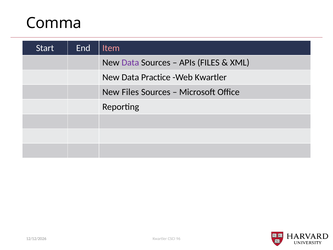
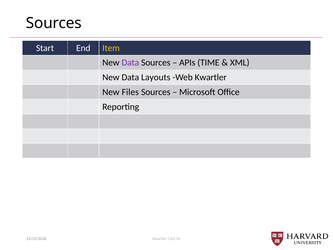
Comma at (54, 23): Comma -> Sources
Item colour: pink -> yellow
APIs FILES: FILES -> TIME
Practice: Practice -> Layouts
